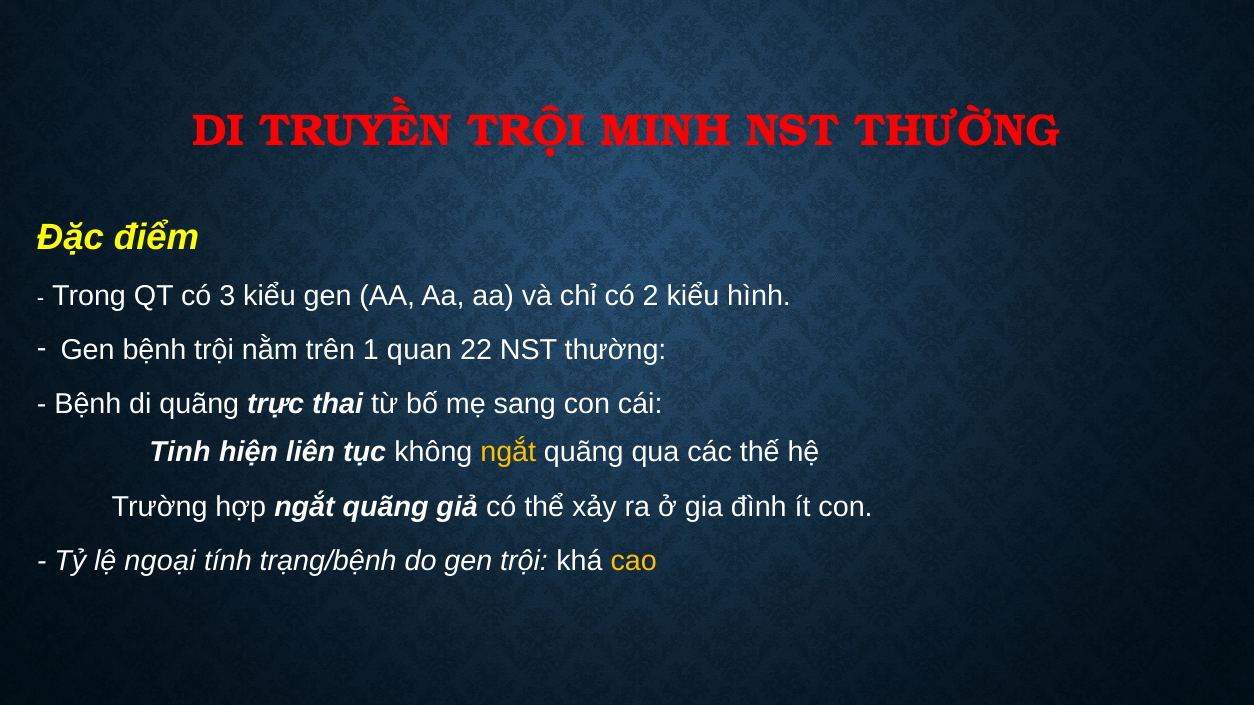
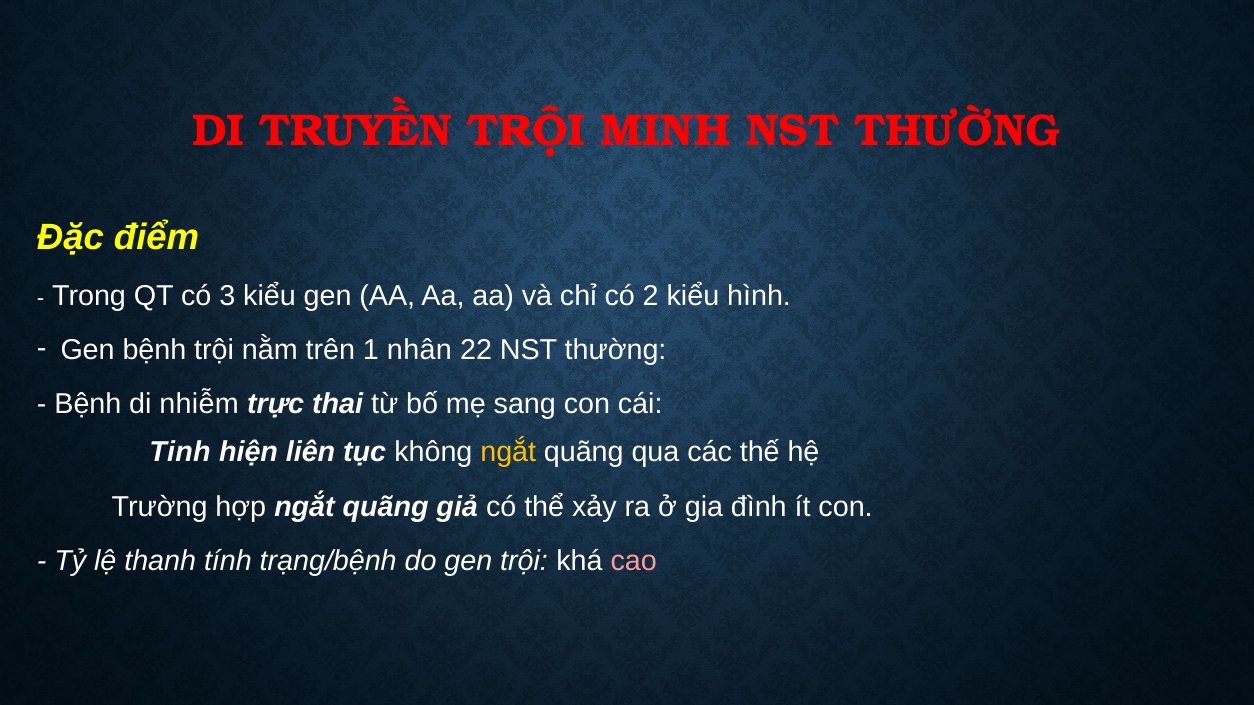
quan: quan -> nhân
di quãng: quãng -> nhiễm
ngoại: ngoại -> thanh
cao colour: yellow -> pink
